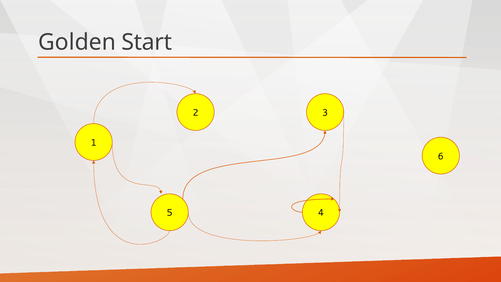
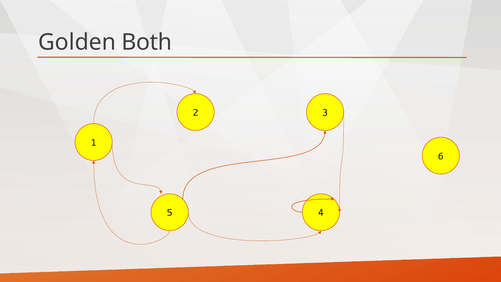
Start: Start -> Both
